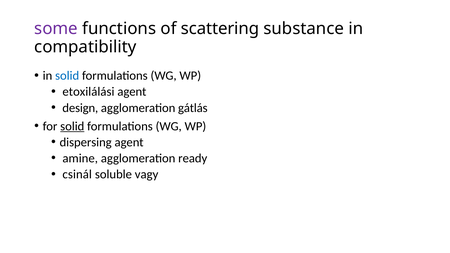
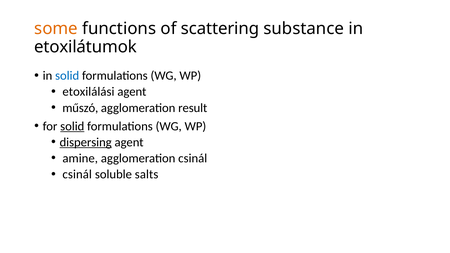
some colour: purple -> orange
compatibility: compatibility -> etoxilátumok
design: design -> műszó
gátlás: gátlás -> result
dispersing underline: none -> present
agglomeration ready: ready -> csinál
vagy: vagy -> salts
